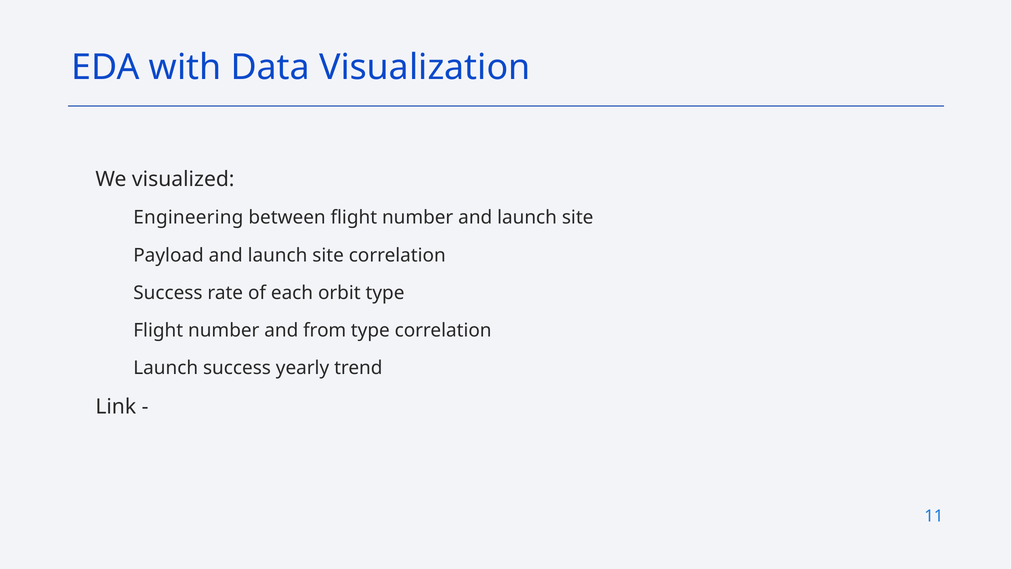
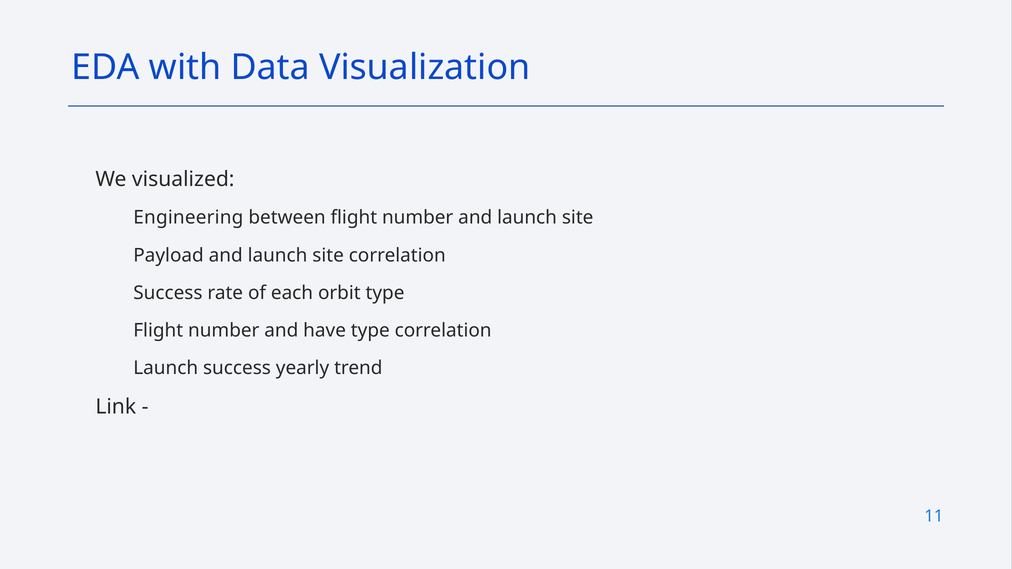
from: from -> have
